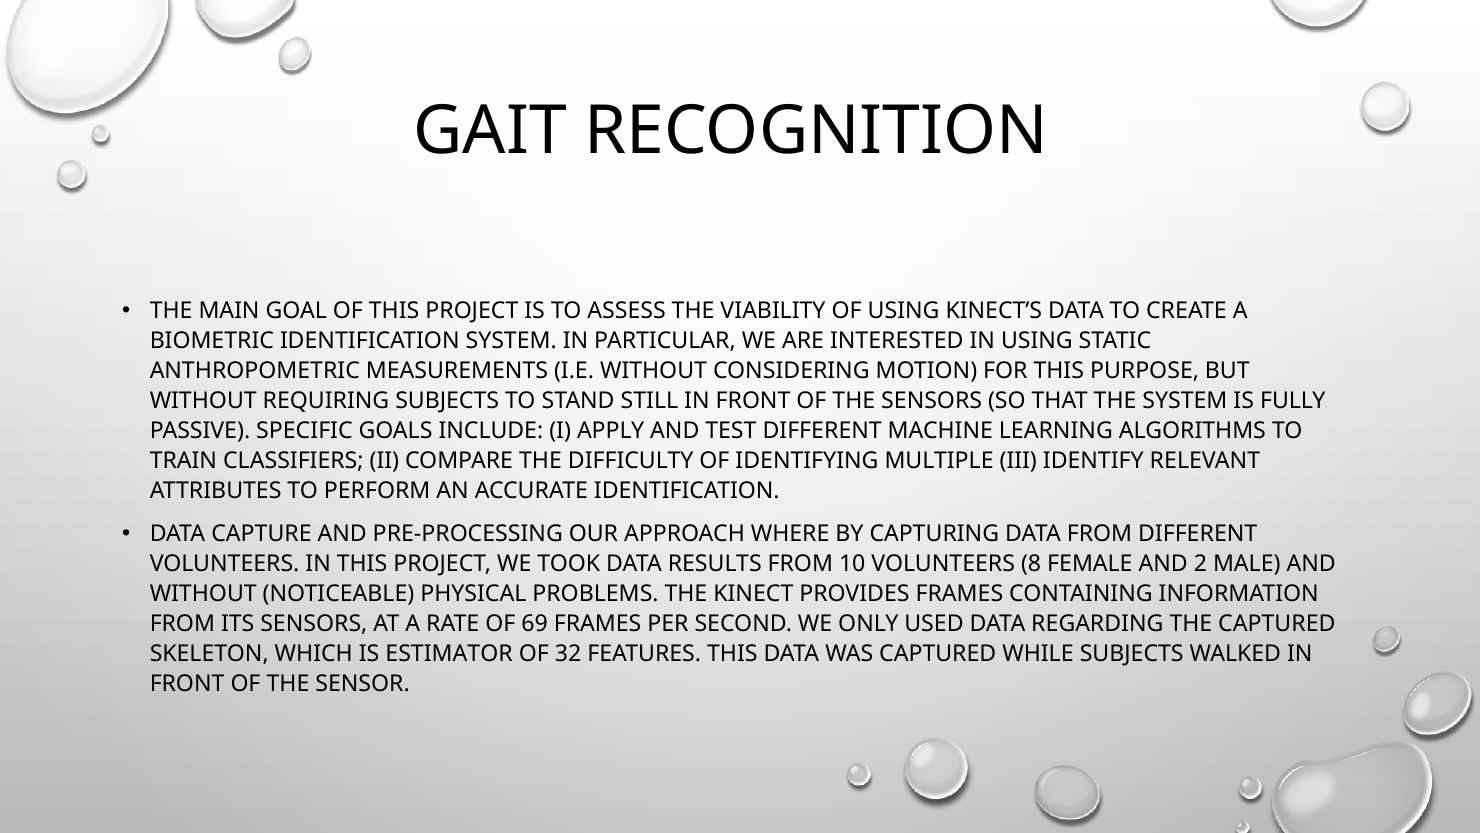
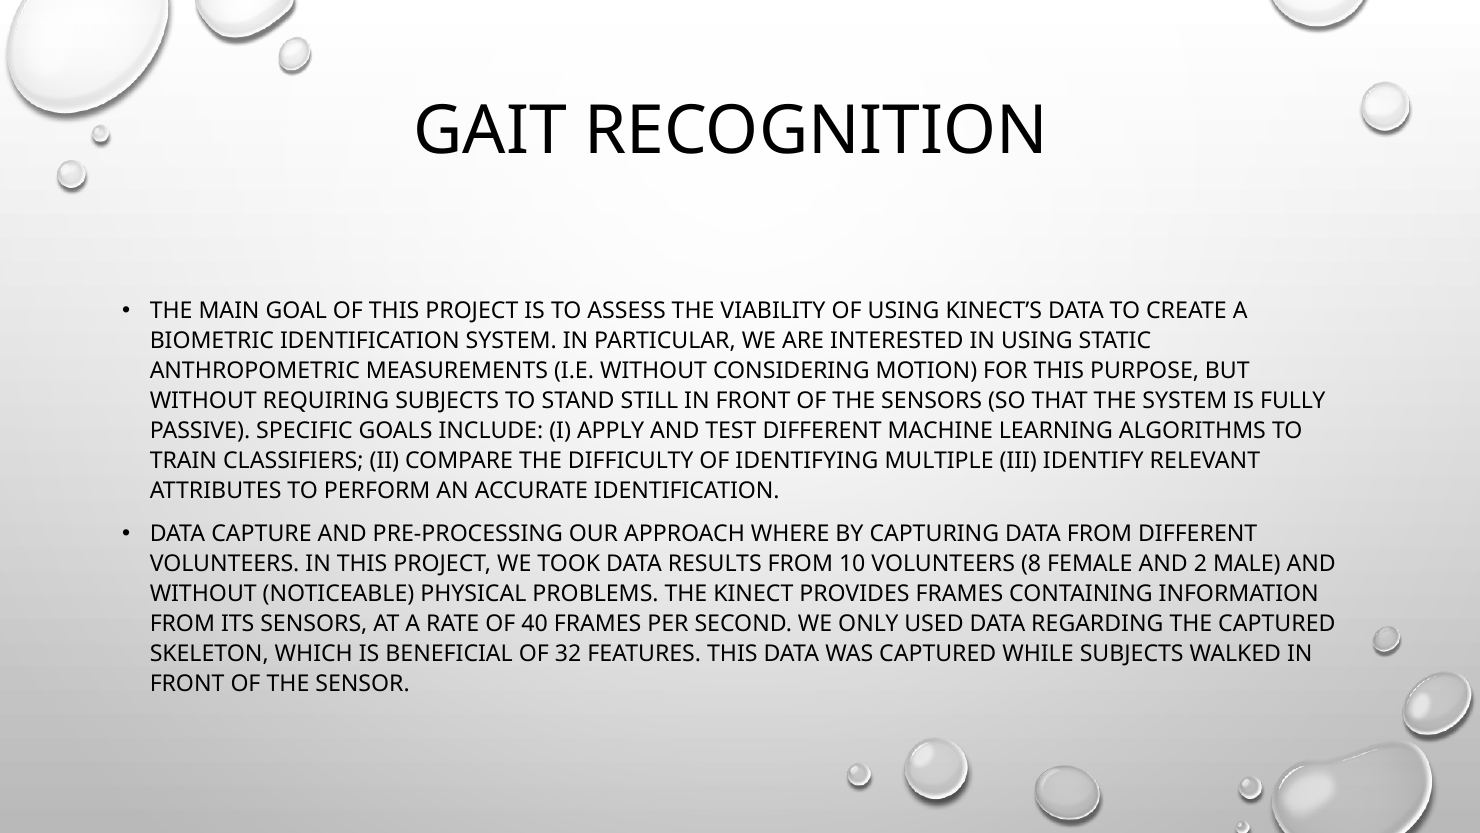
69: 69 -> 40
ESTIMATOR: ESTIMATOR -> BENEFICIAL
